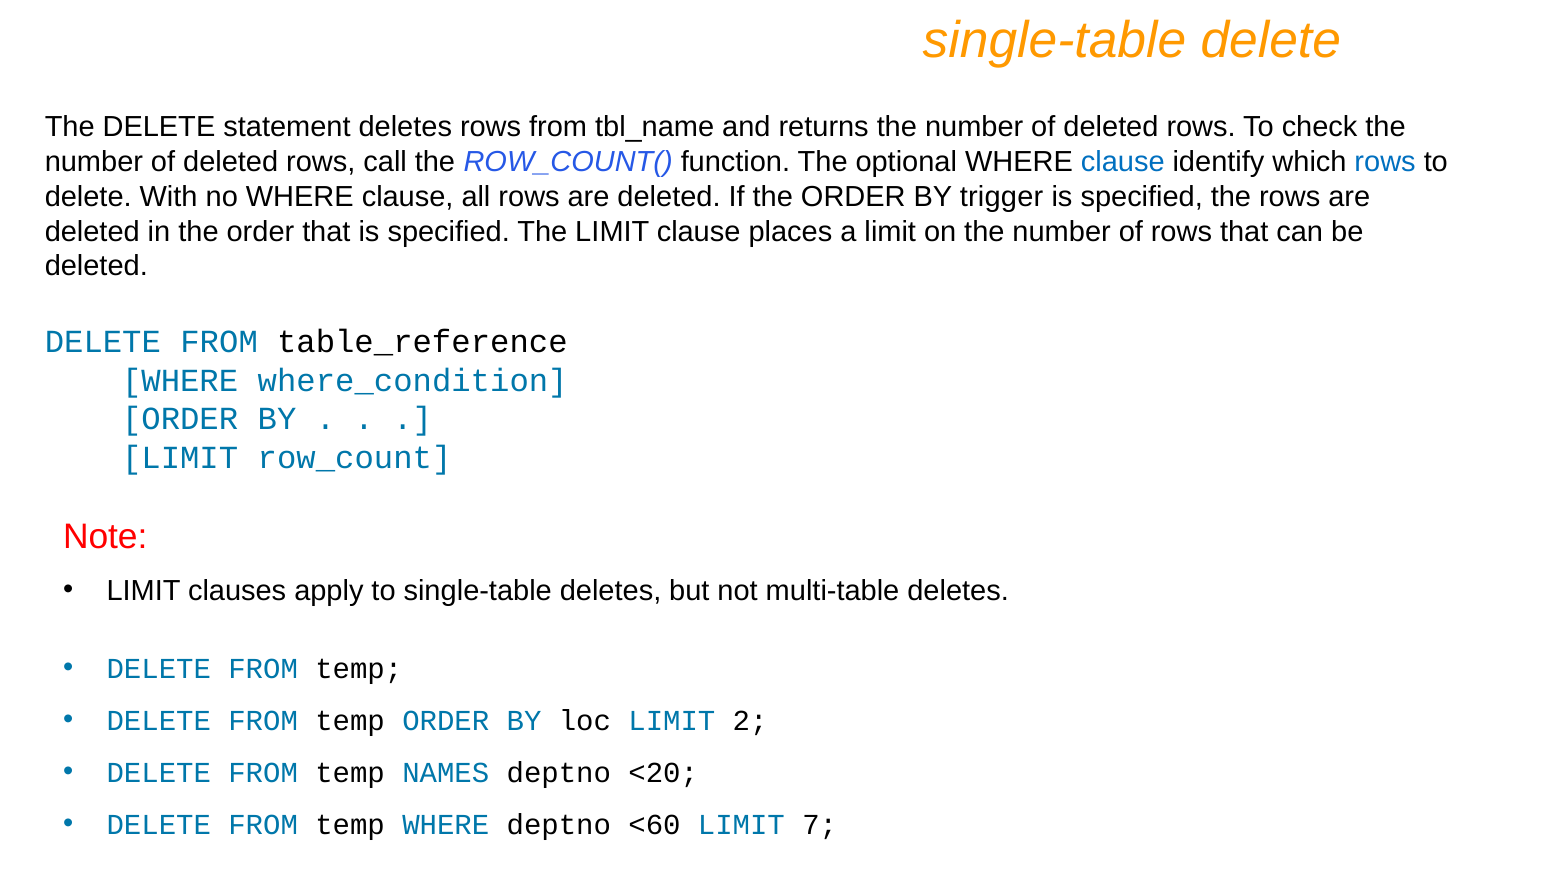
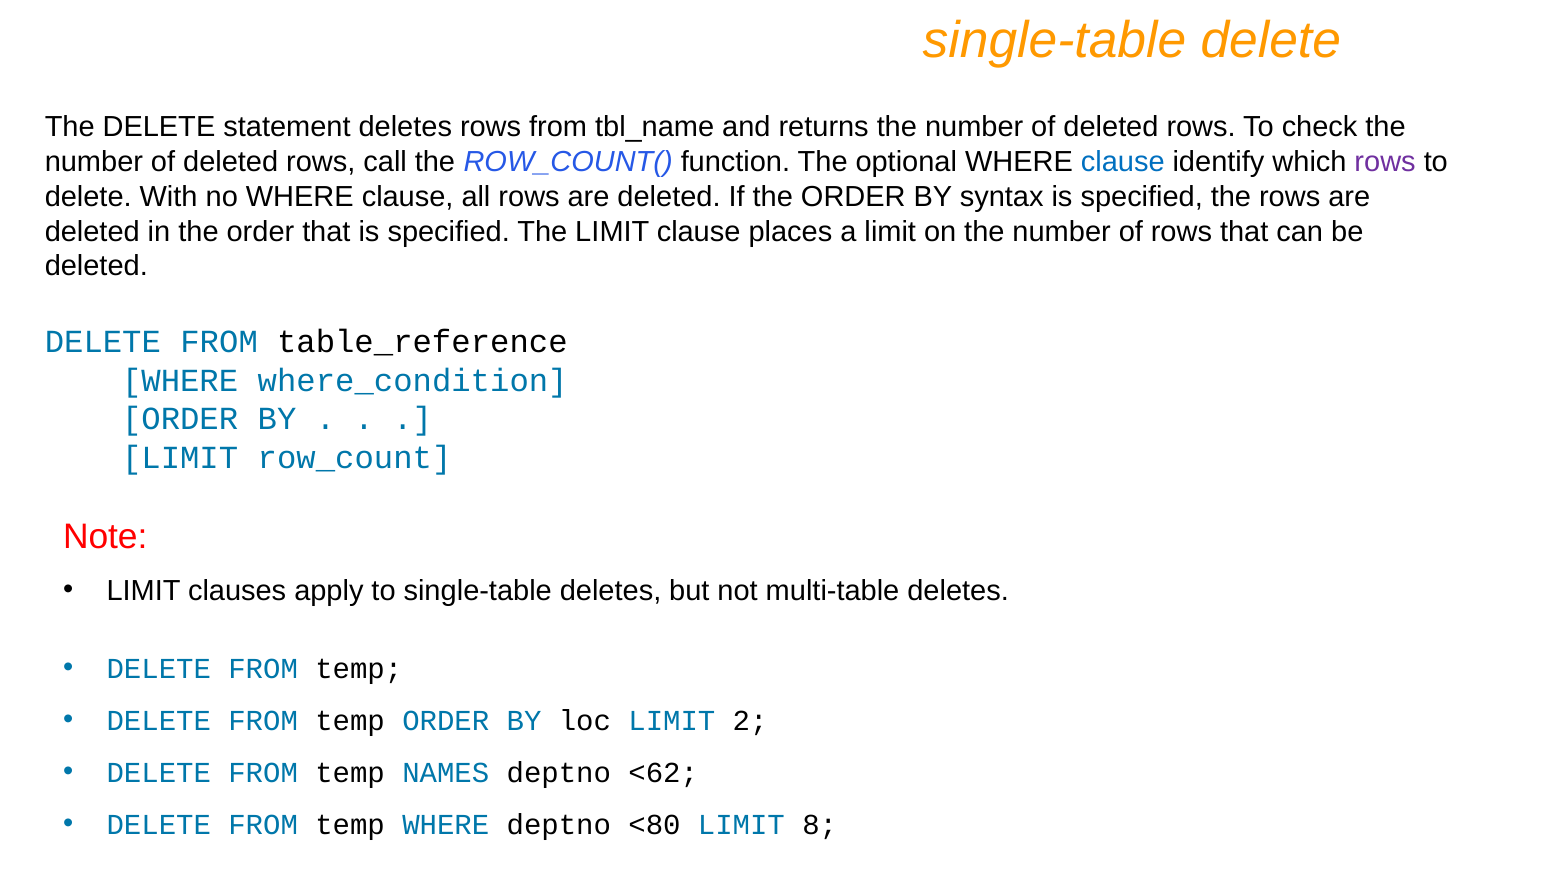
rows at (1385, 162) colour: blue -> purple
trigger: trigger -> syntax
<20: <20 -> <62
<60: <60 -> <80
7: 7 -> 8
